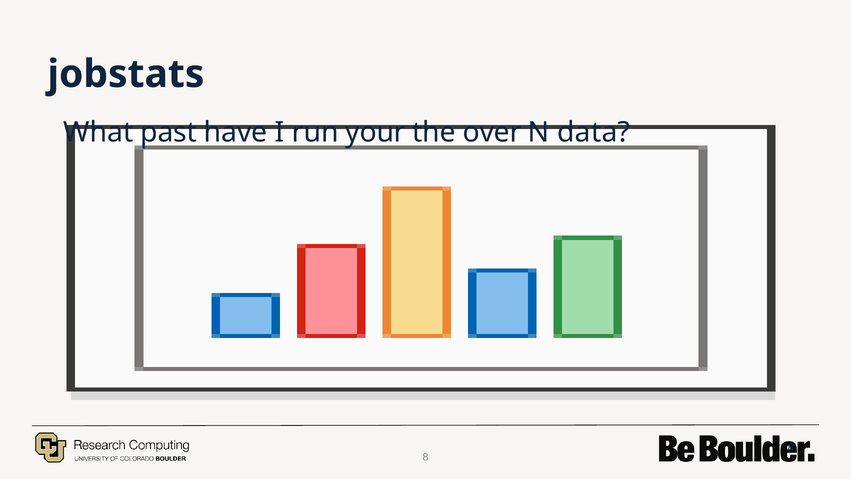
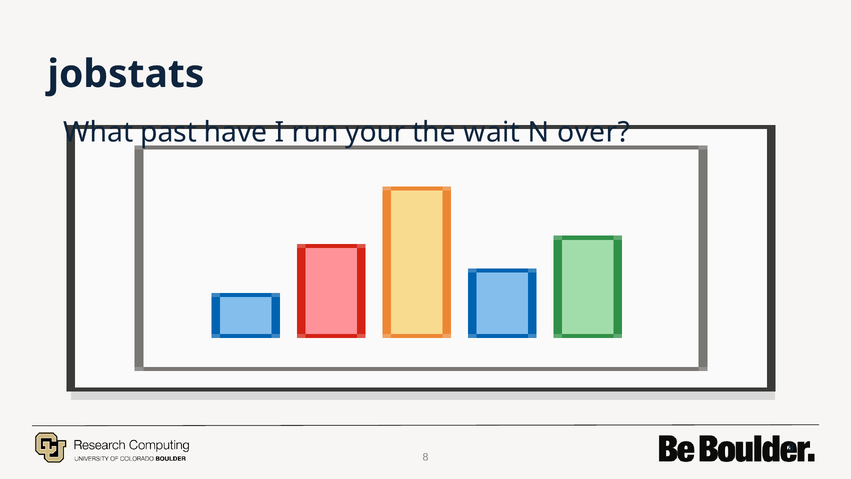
the over: over -> wait
N data: data -> over
